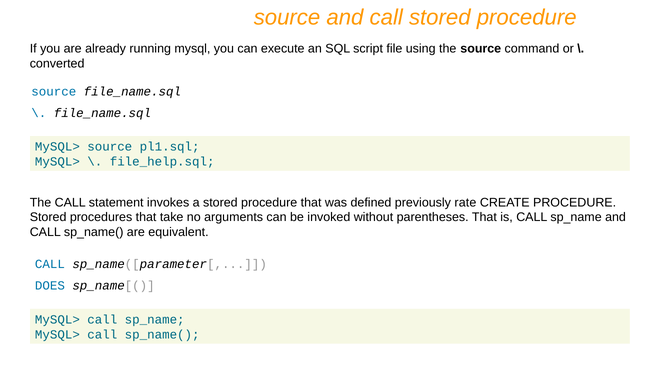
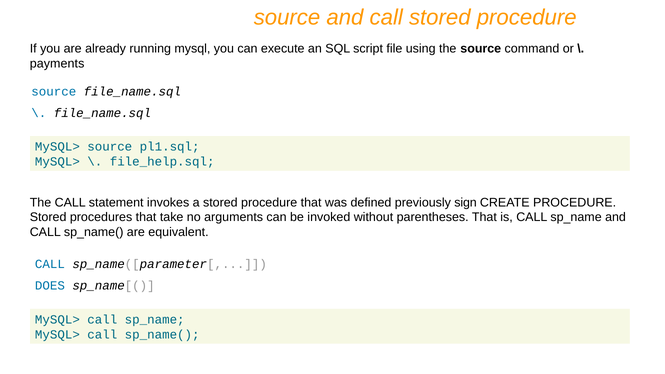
converted: converted -> payments
rate: rate -> sign
